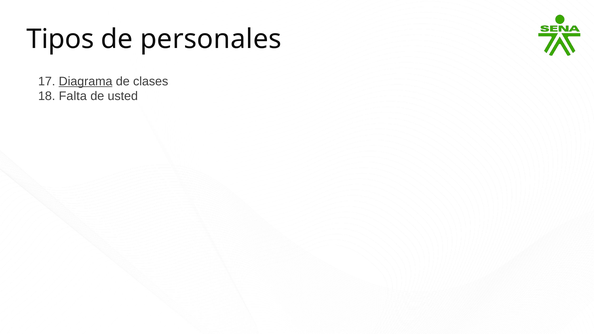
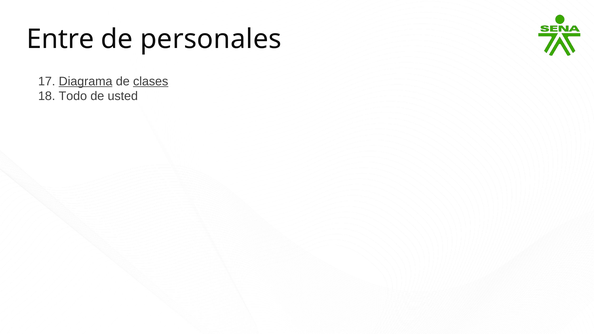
Tipos: Tipos -> Entre
clases underline: none -> present
Falta: Falta -> Todo
